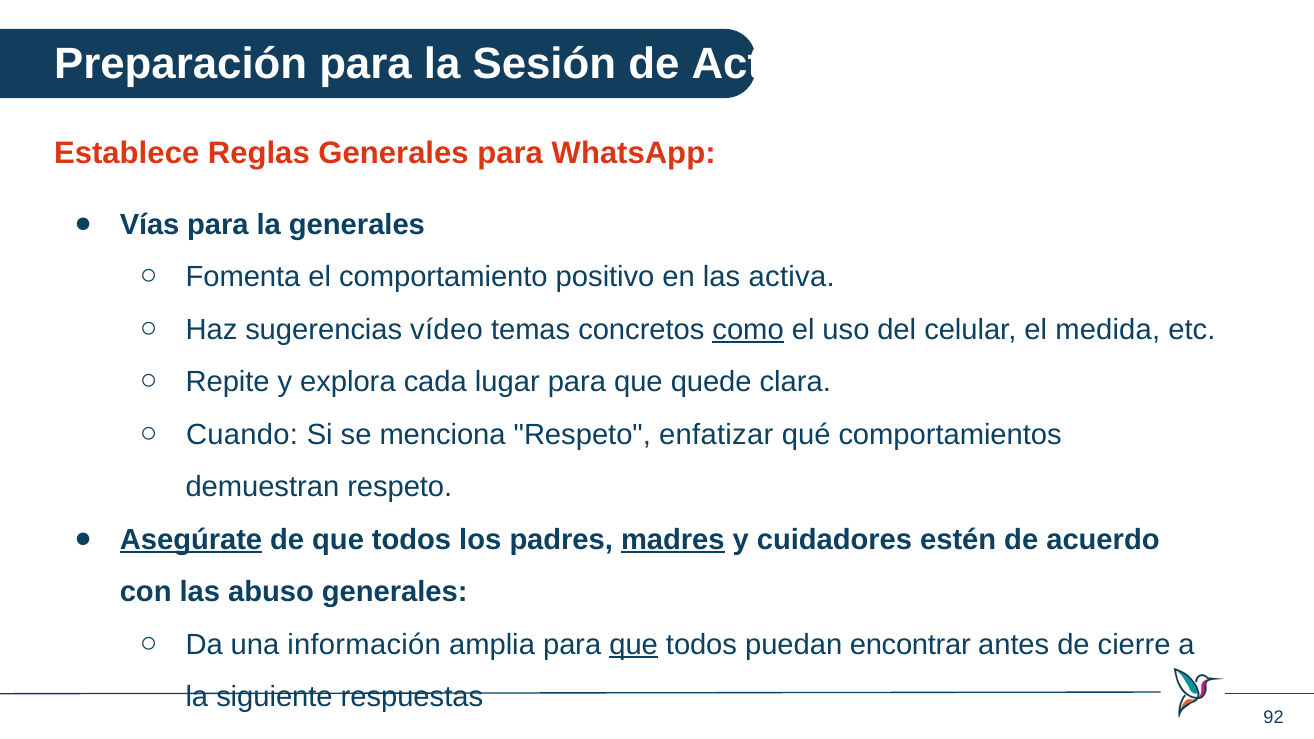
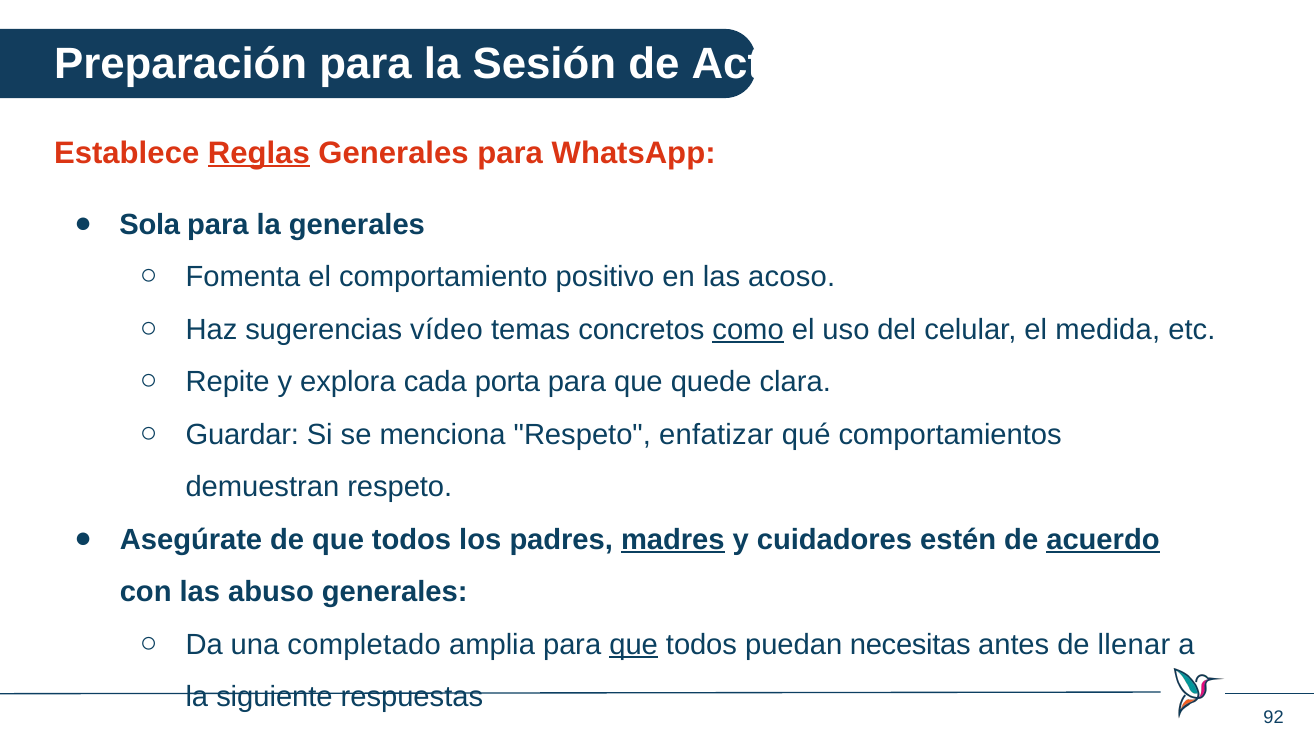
Reglas underline: none -> present
Vías: Vías -> Sola
activa: activa -> acoso
lugar: lugar -> porta
Cuando: Cuando -> Guardar
Asegúrate underline: present -> none
acuerdo underline: none -> present
información: información -> completado
encontrar: encontrar -> necesitas
cierre: cierre -> llenar
